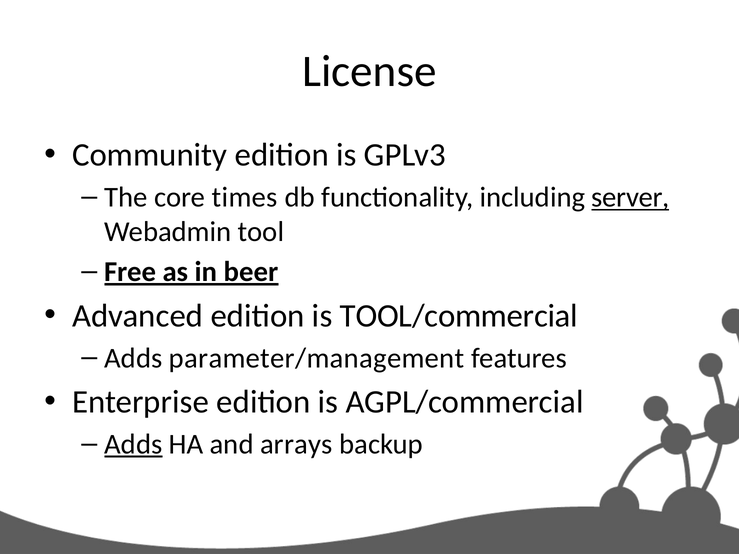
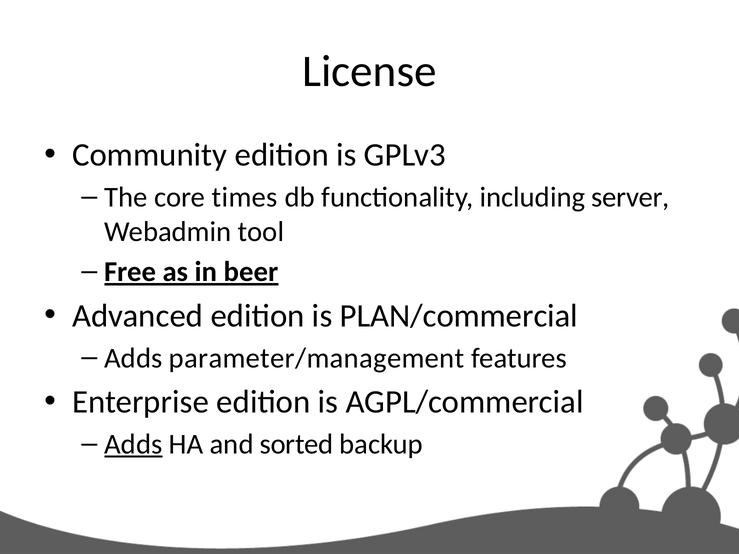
server underline: present -> none
TOOL/commercial: TOOL/commercial -> PLAN/commercial
arrays: arrays -> sorted
